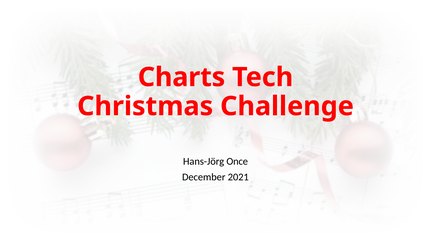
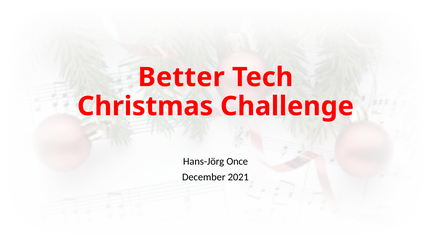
Charts: Charts -> Better
